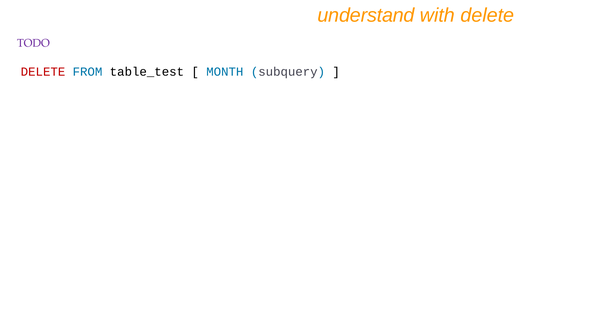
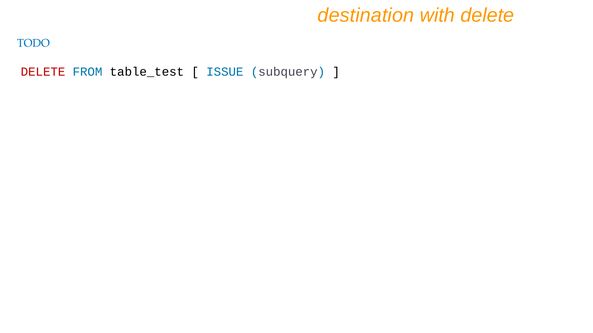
understand: understand -> destination
TODO colour: purple -> blue
MONTH: MONTH -> ISSUE
